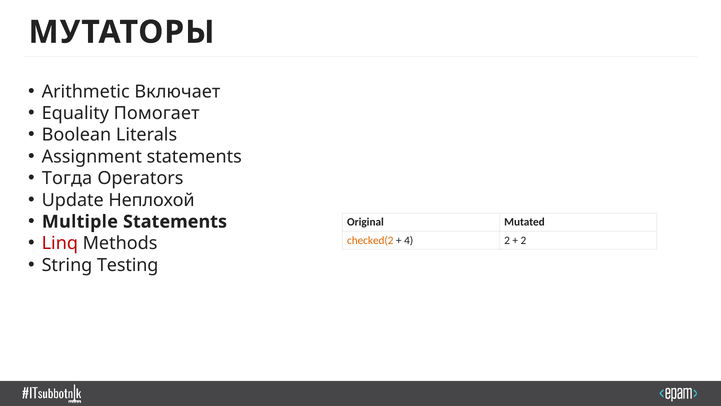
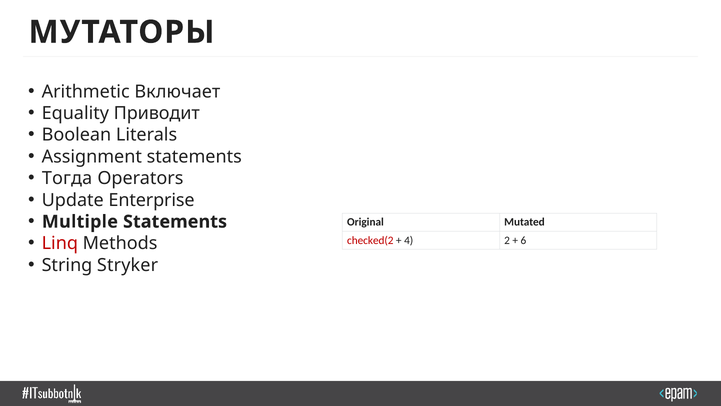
Помогает: Помогает -> Приводит
Неплохой: Неплохой -> Enterprise
checked(2 colour: orange -> red
2 at (523, 240): 2 -> 6
Testing: Testing -> Stryker
